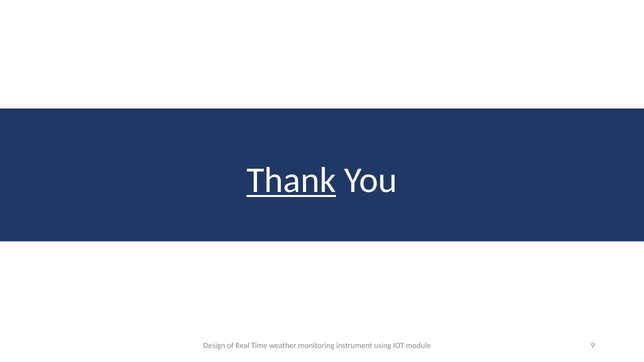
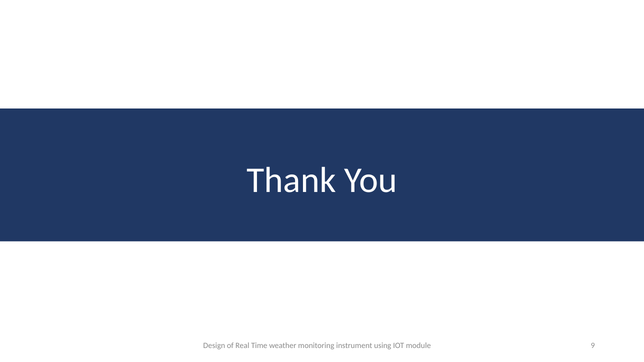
Thank underline: present -> none
